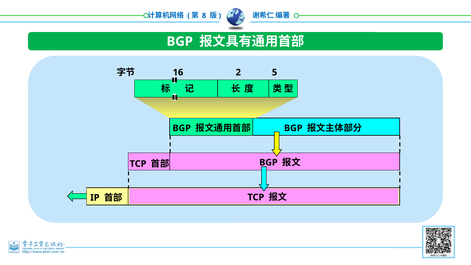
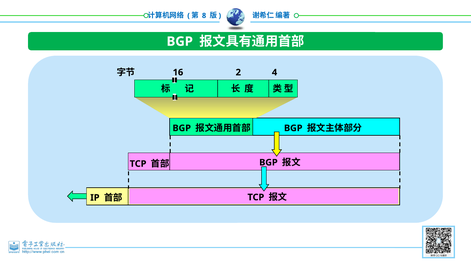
5: 5 -> 4
